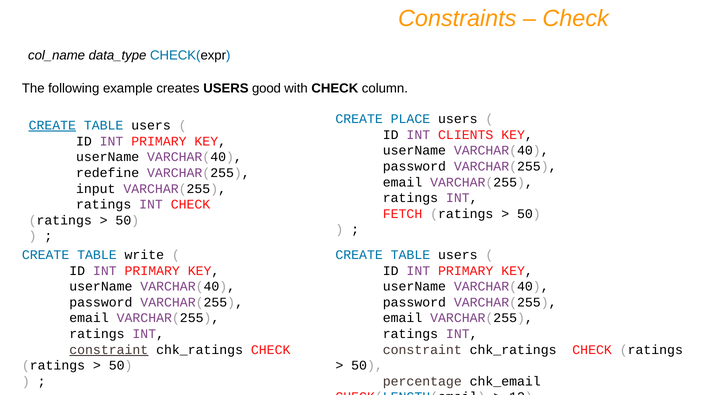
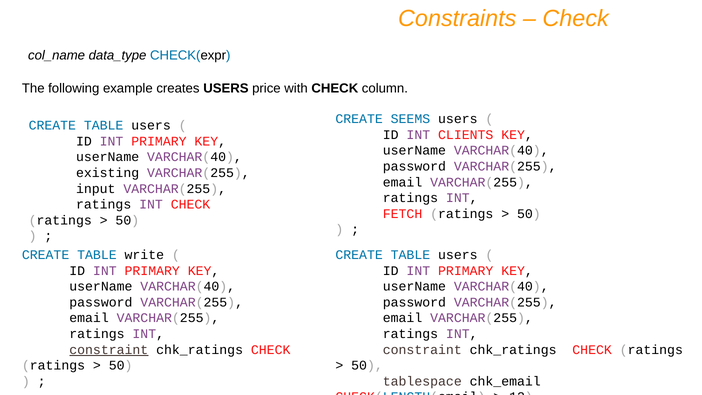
good: good -> price
PLACE: PLACE -> SEEMS
CREATE at (52, 125) underline: present -> none
redefine: redefine -> existing
percentage: percentage -> tablespace
